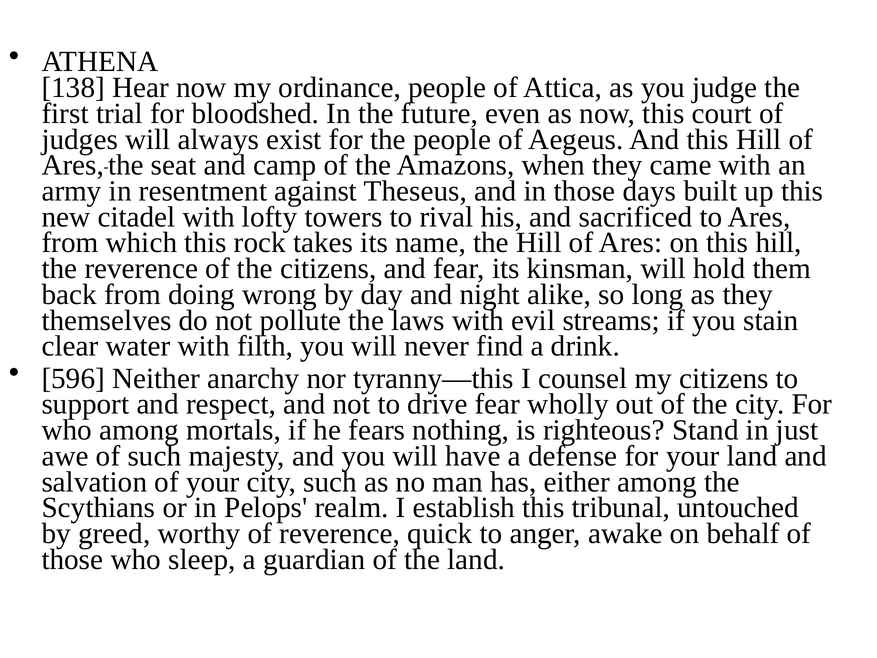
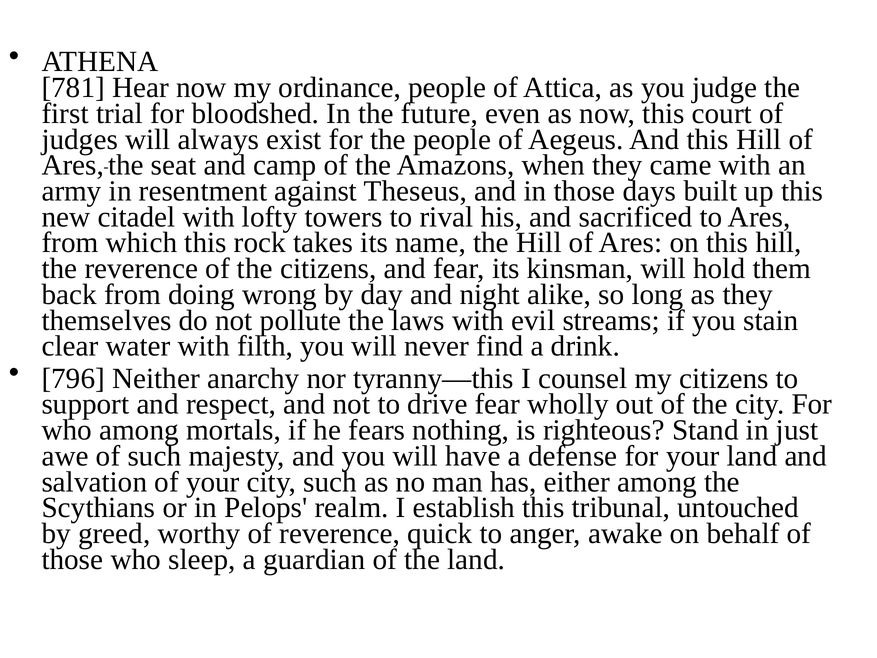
138: 138 -> 781
596: 596 -> 796
